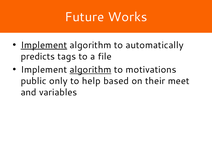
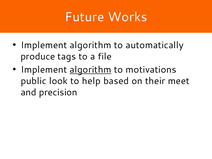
Implement at (44, 45) underline: present -> none
predicts: predicts -> produce
only: only -> look
variables: variables -> precision
